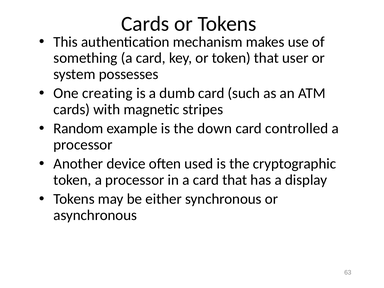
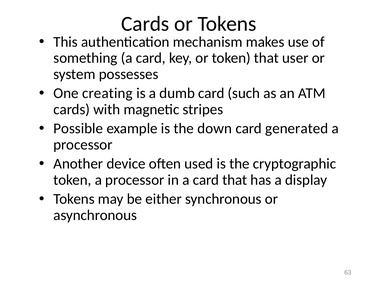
Random: Random -> Possible
controlled: controlled -> generated
